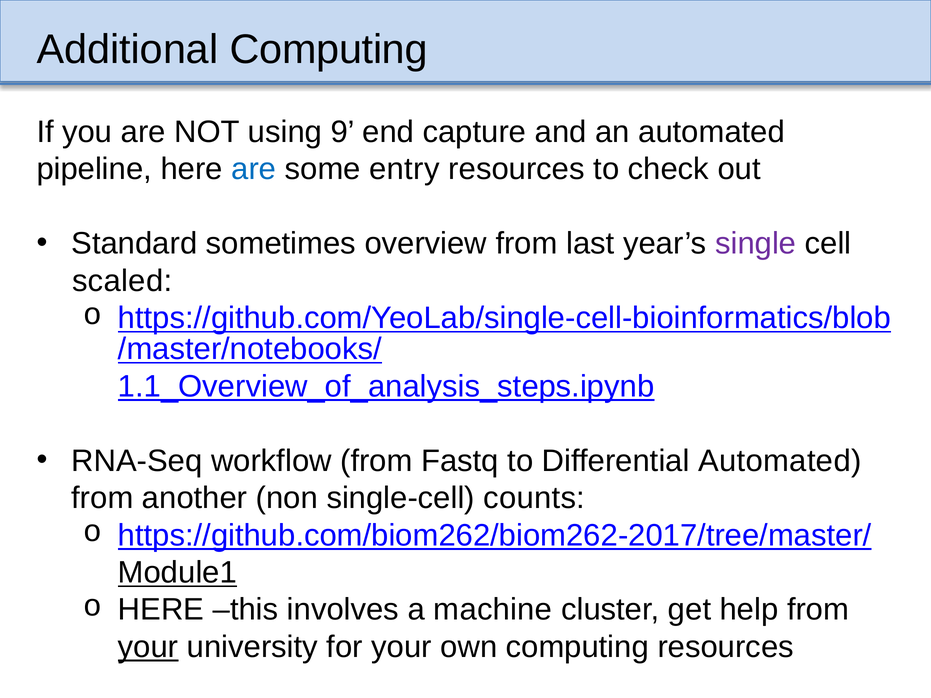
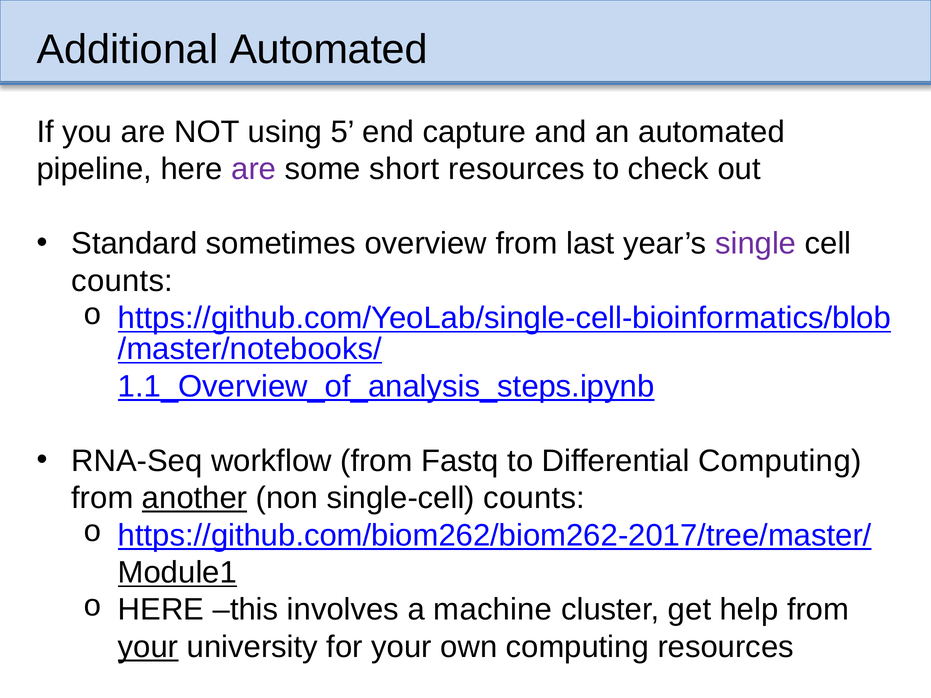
Additional Computing: Computing -> Automated
9: 9 -> 5
are at (254, 169) colour: blue -> purple
entry: entry -> short
scaled at (122, 281): scaled -> counts
Differential Automated: Automated -> Computing
another underline: none -> present
